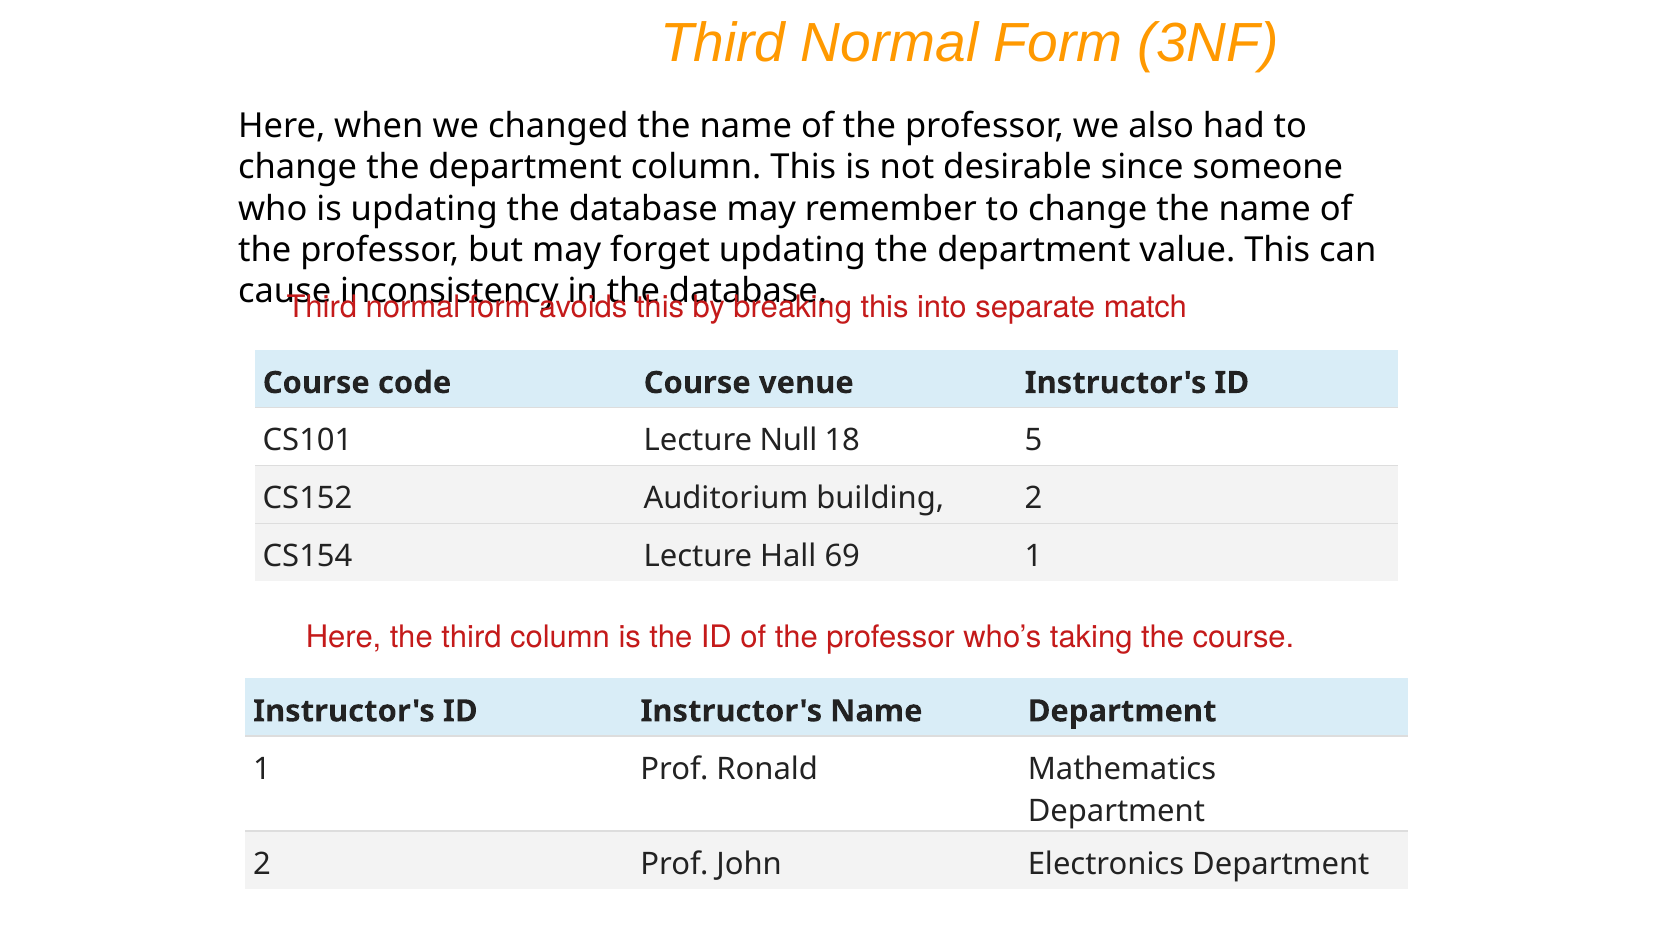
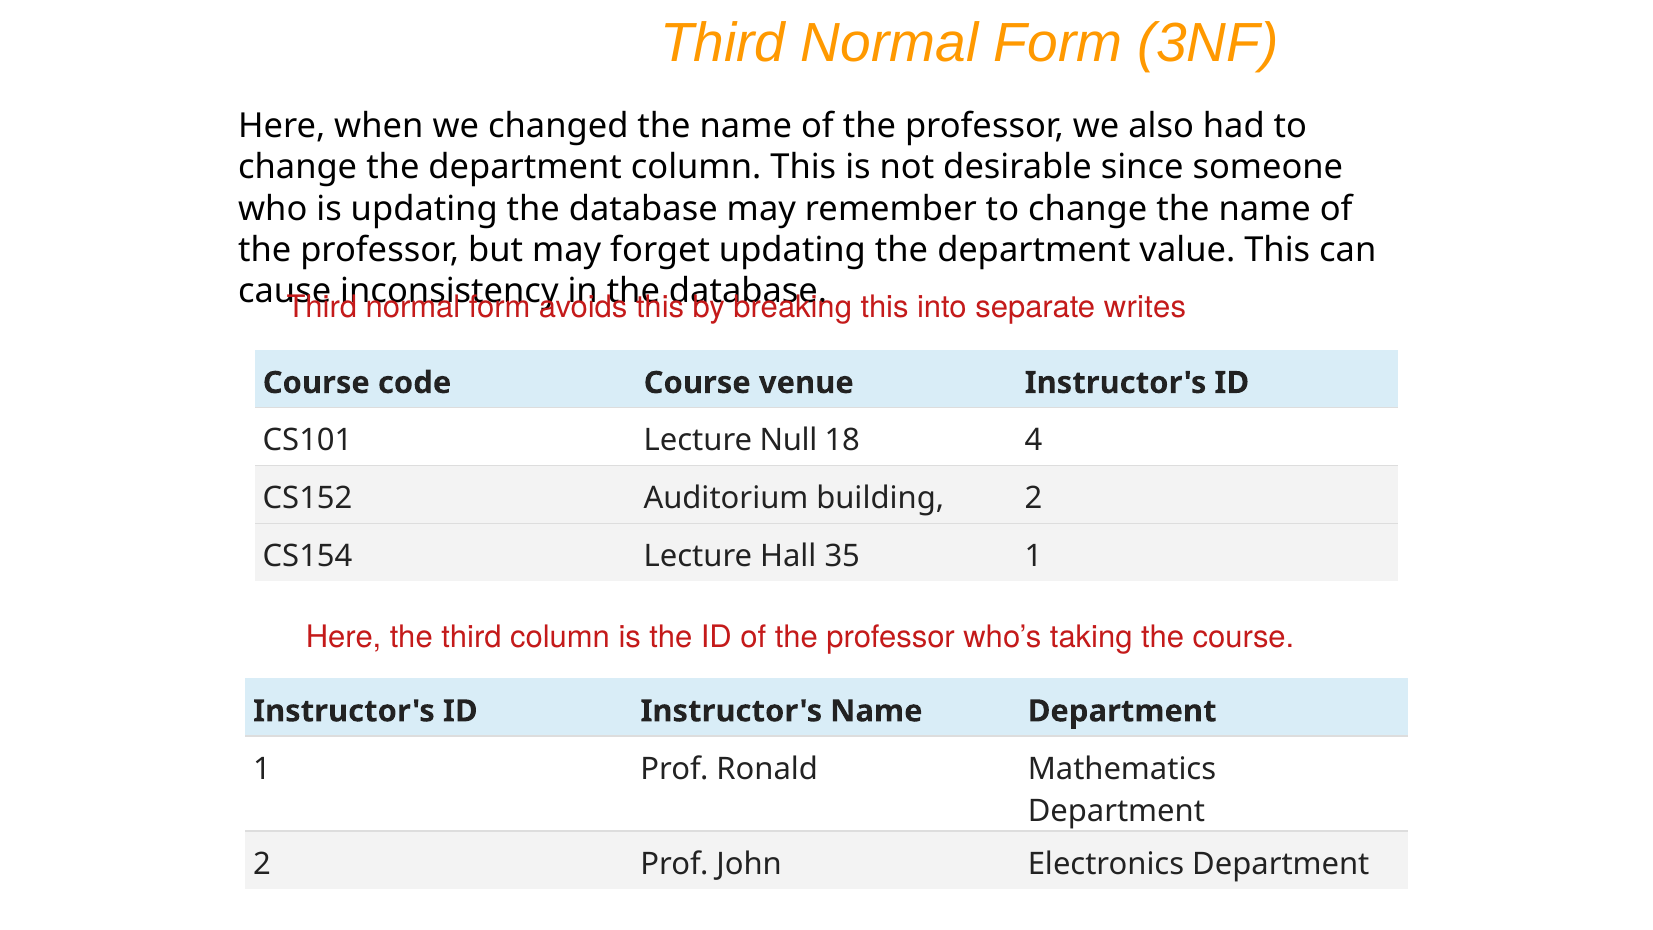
match: match -> writes
5: 5 -> 4
69: 69 -> 35
